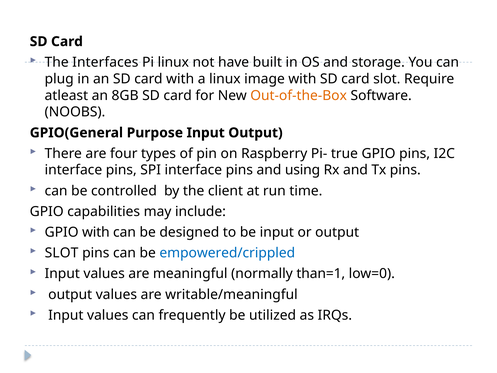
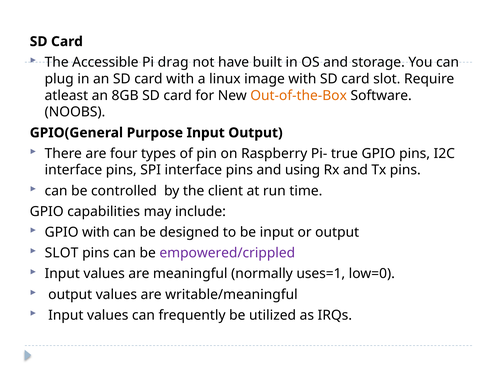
Interfaces: Interfaces -> Accessible
Pi linux: linux -> drag
empowered/crippled colour: blue -> purple
than=1: than=1 -> uses=1
